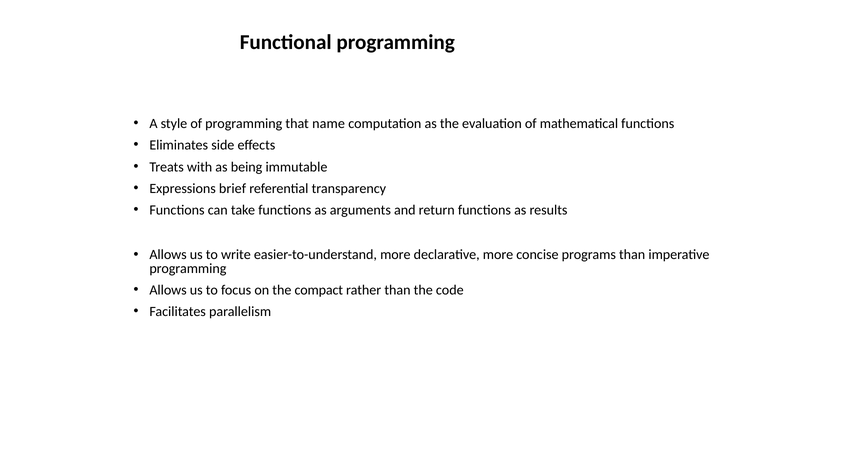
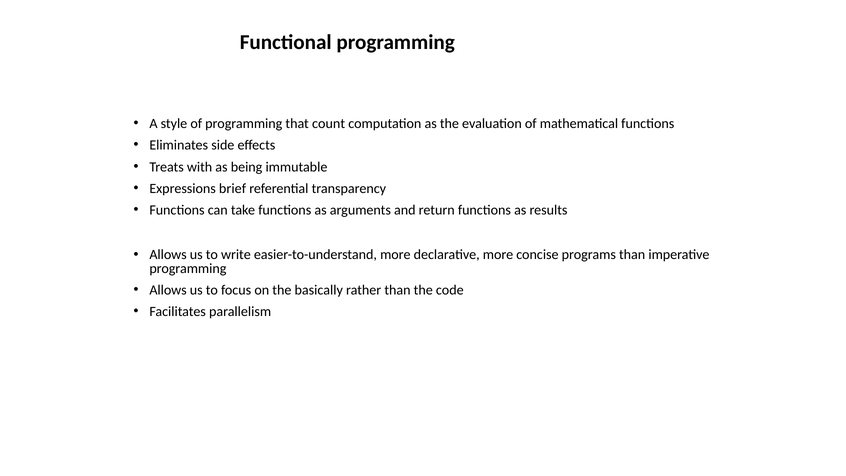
name: name -> count
compact: compact -> basically
